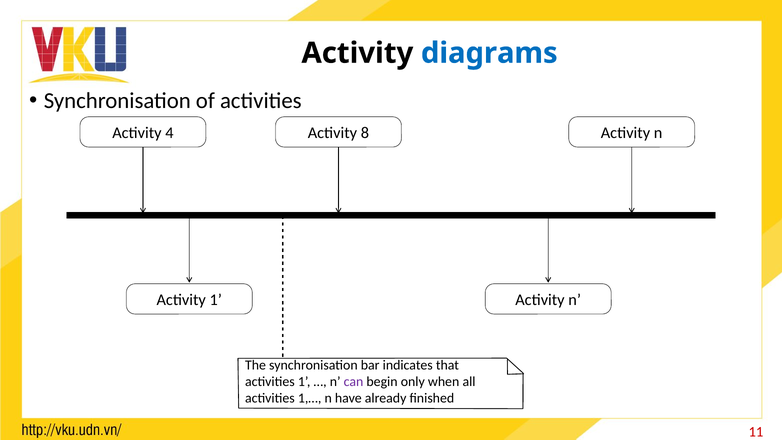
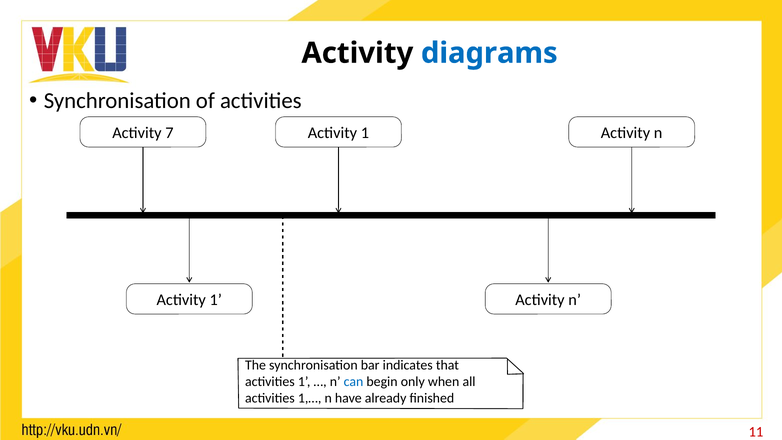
4: 4 -> 7
8 at (365, 133): 8 -> 1
can colour: purple -> blue
